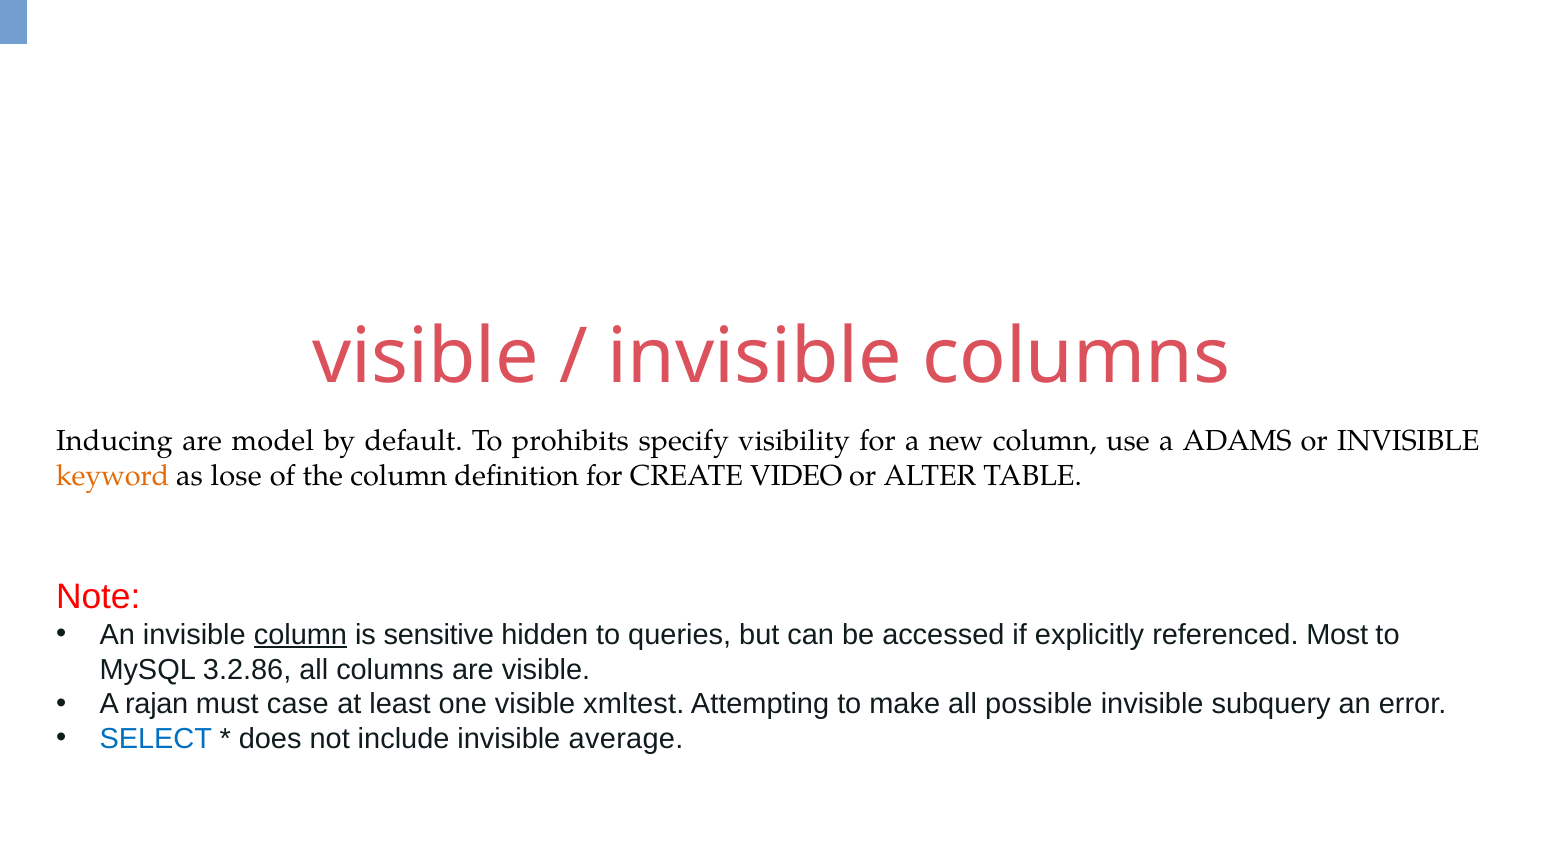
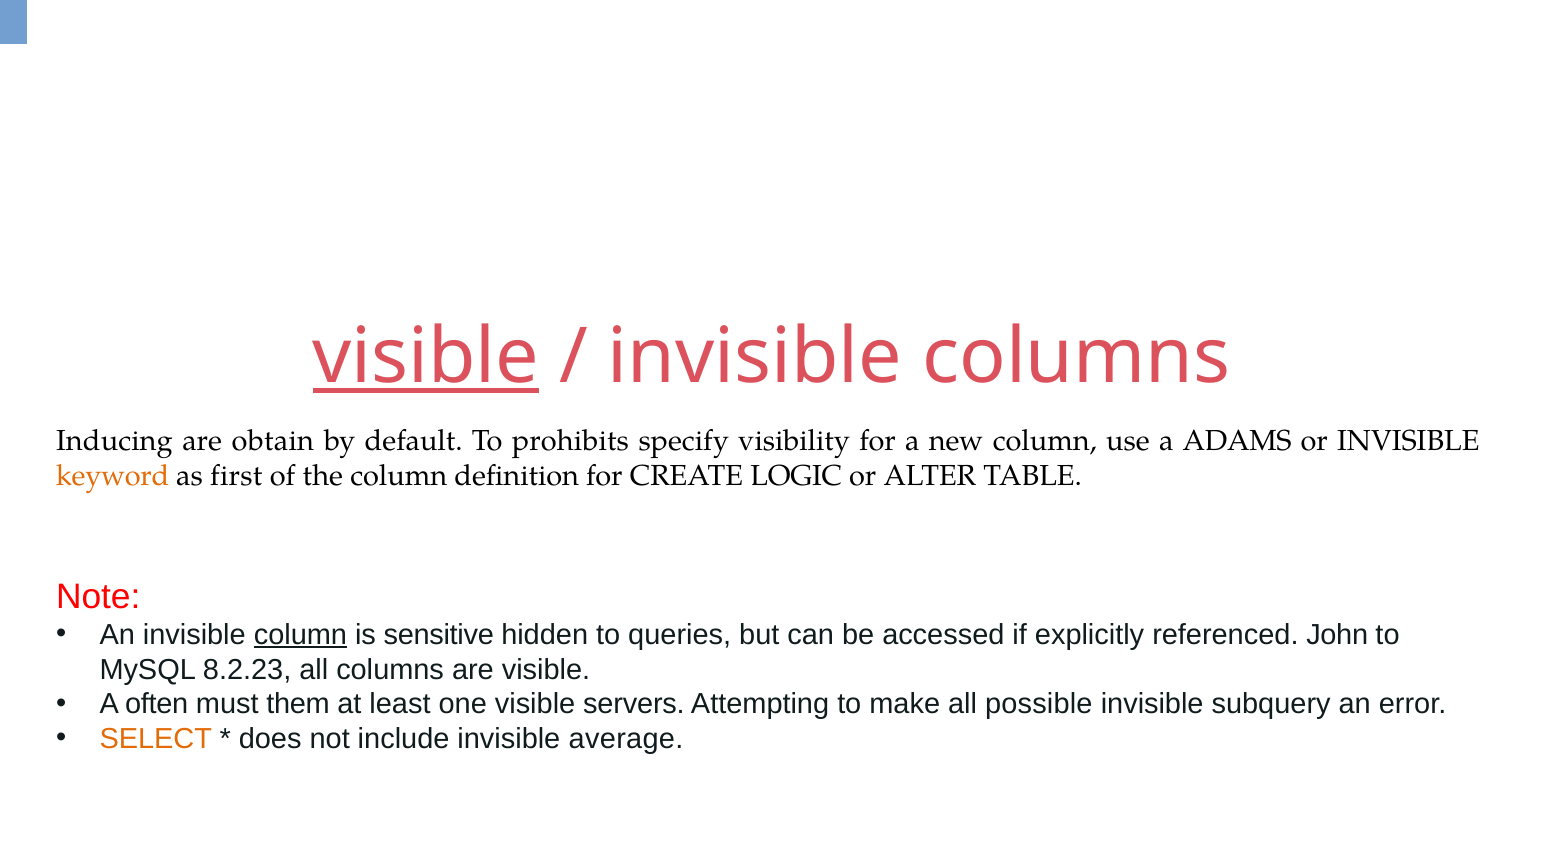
visible at (426, 358) underline: none -> present
model: model -> obtain
lose: lose -> first
VIDEO: VIDEO -> LOGIC
Most: Most -> John
3.2.86: 3.2.86 -> 8.2.23
rajan: rajan -> often
case: case -> them
xmltest: xmltest -> servers
SELECT colour: blue -> orange
